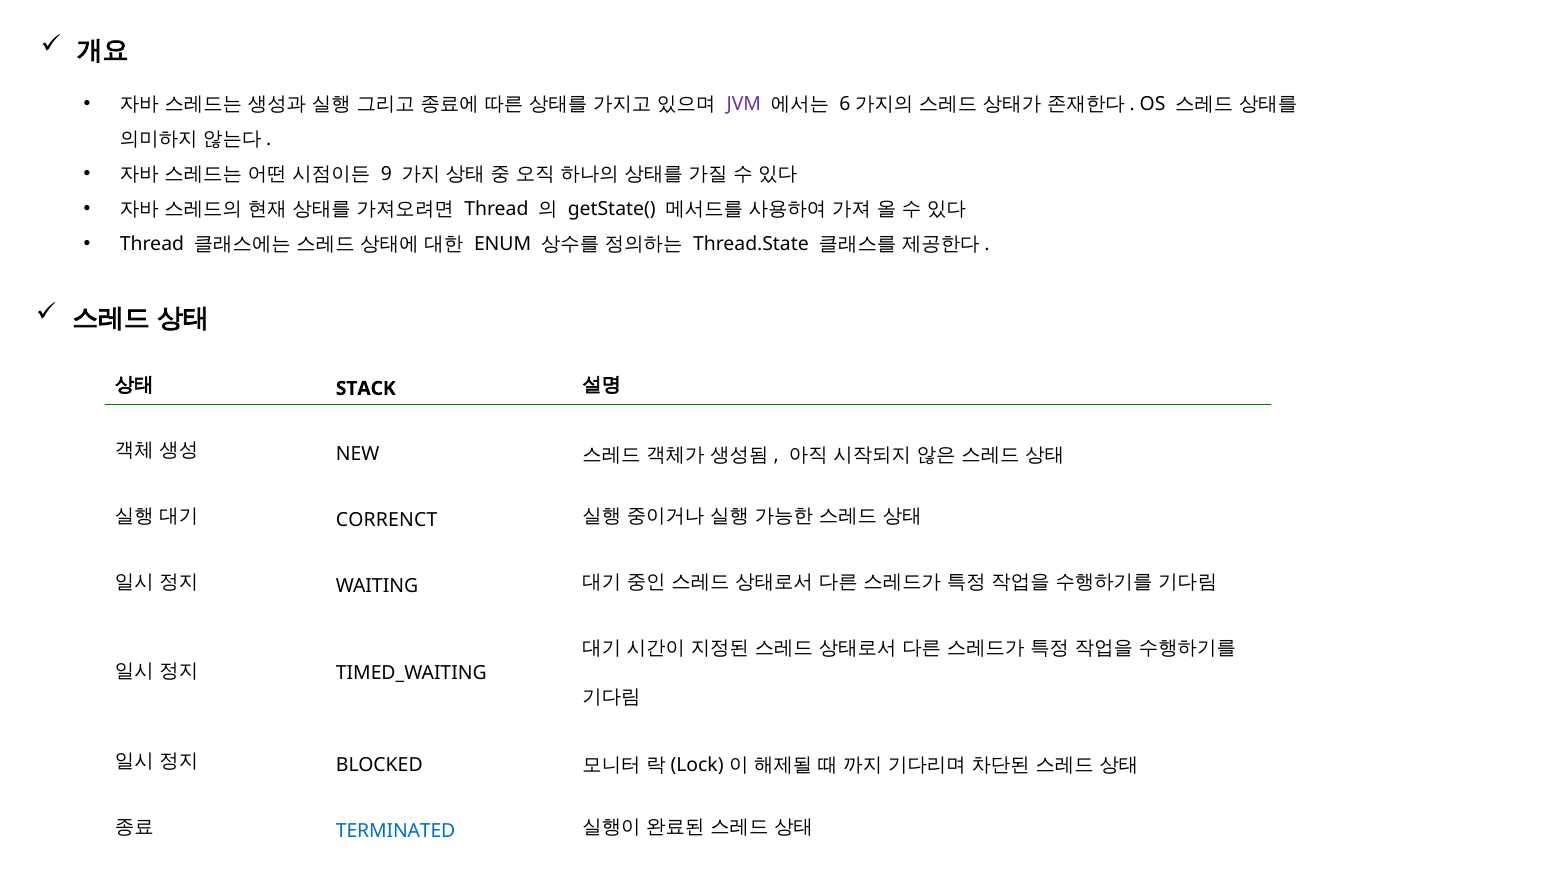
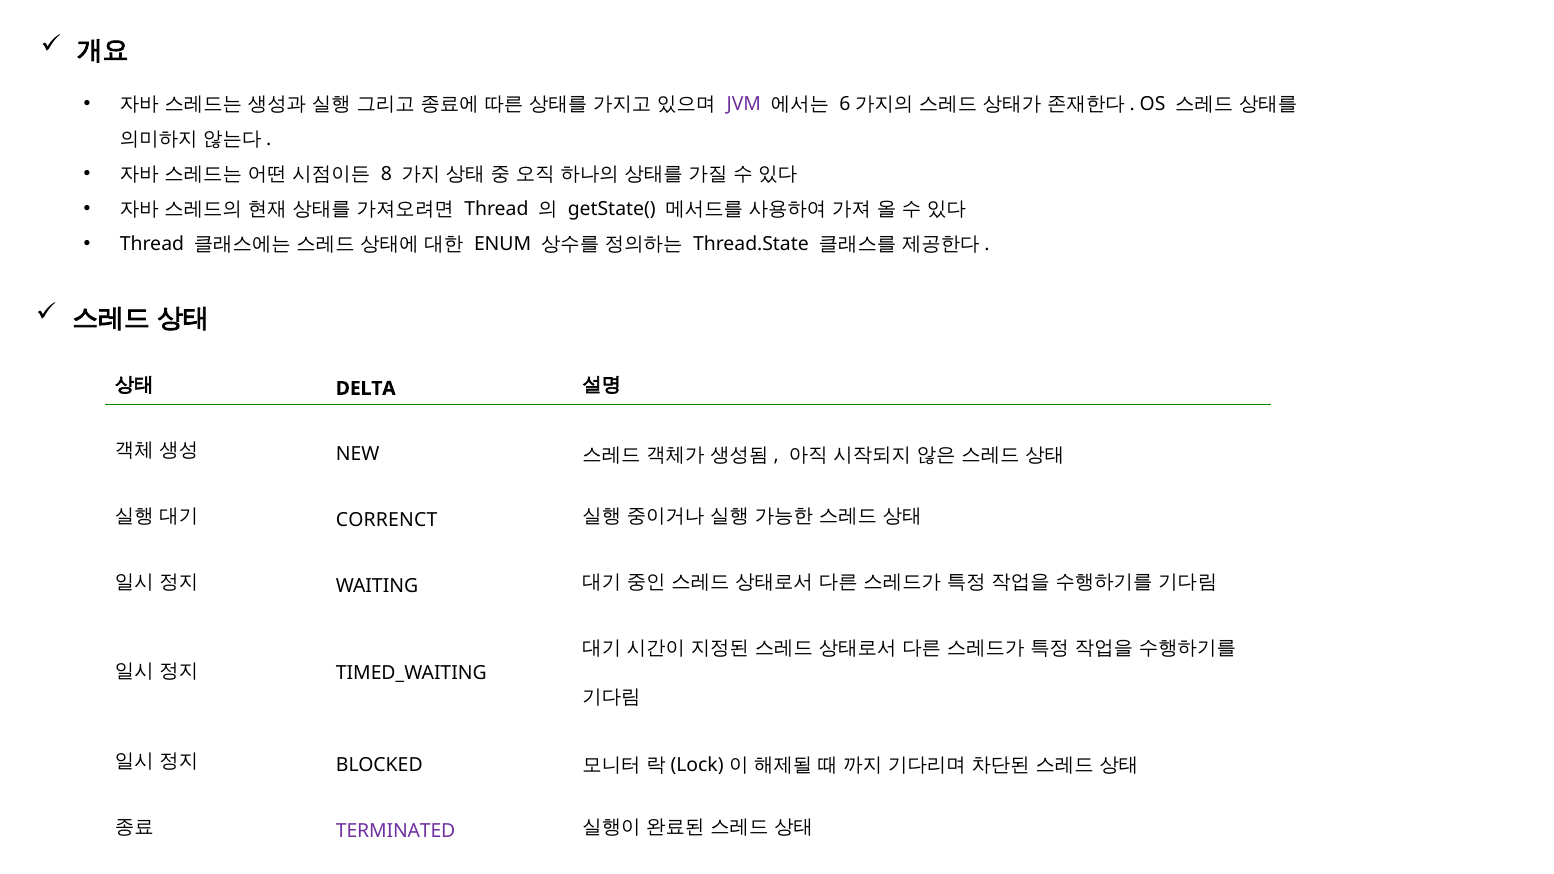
9: 9 -> 8
STACK: STACK -> DELTA
TERMINATED colour: blue -> purple
